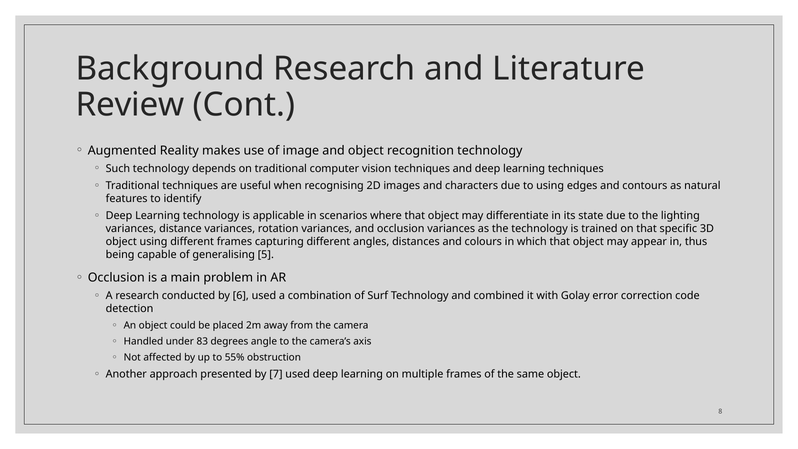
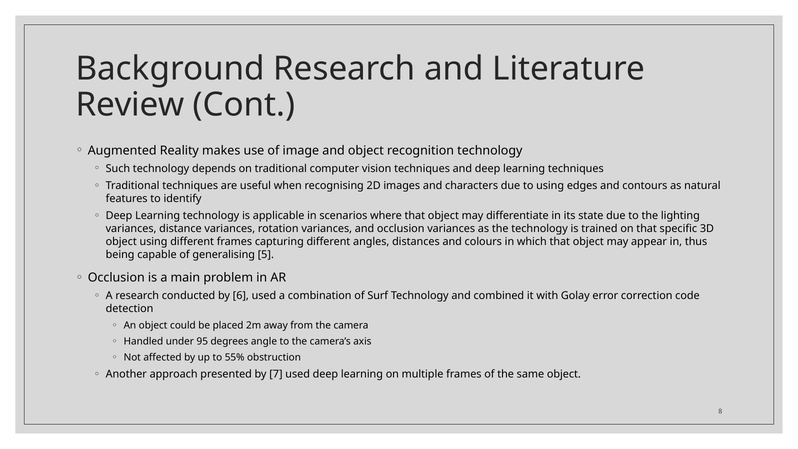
83: 83 -> 95
